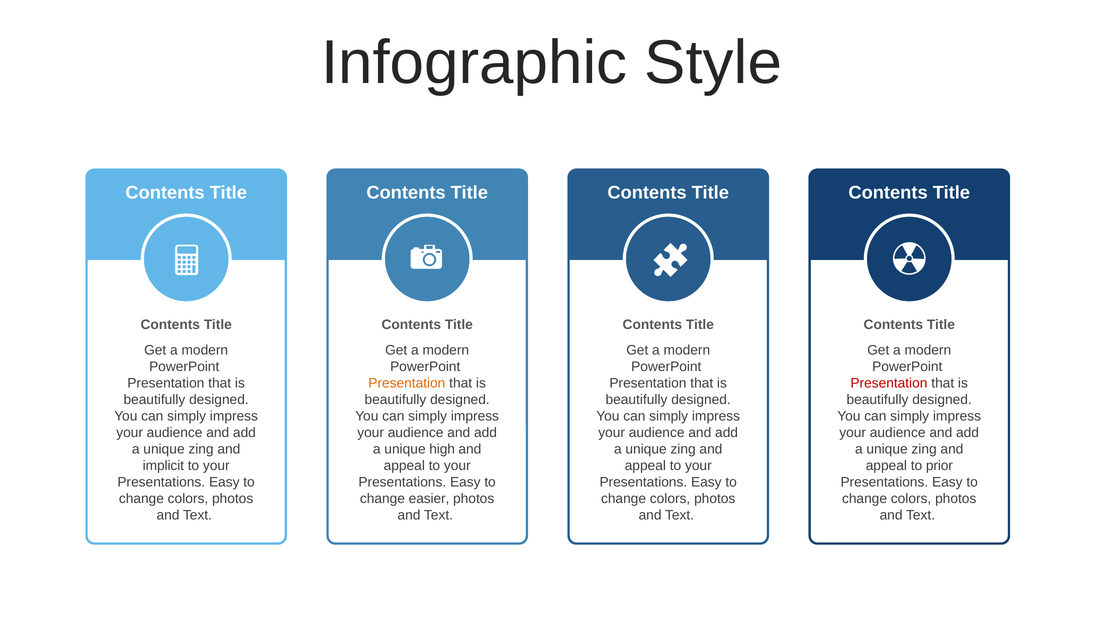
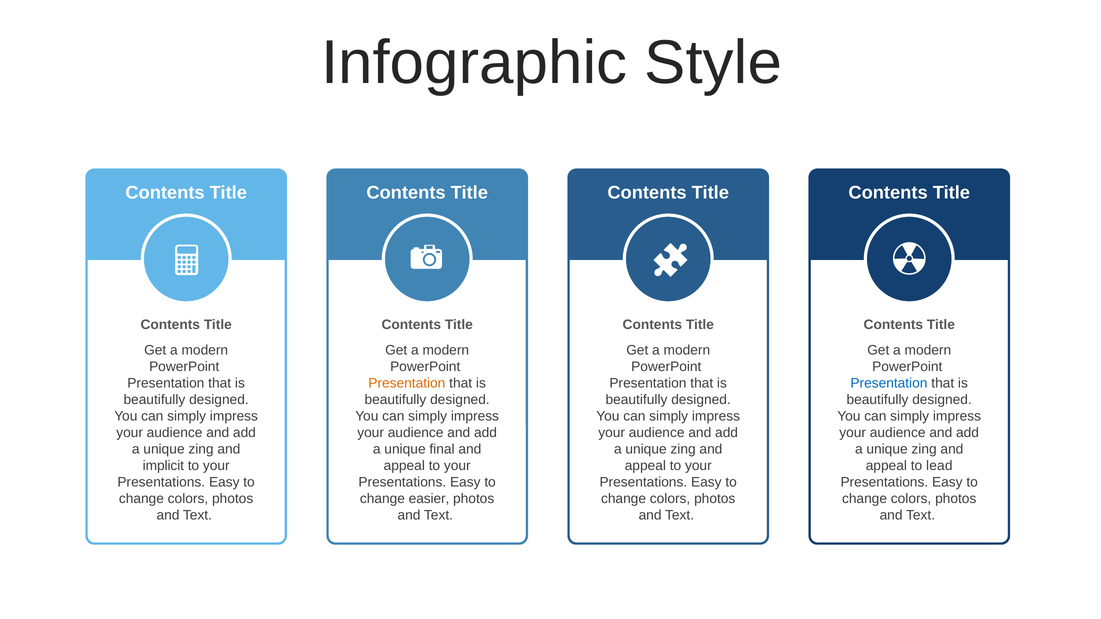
Presentation at (889, 384) colour: red -> blue
high: high -> final
prior: prior -> lead
